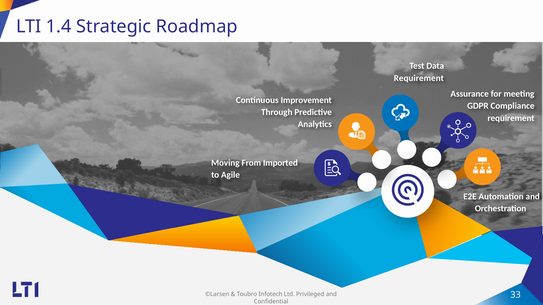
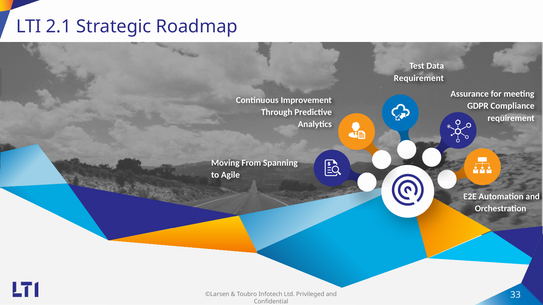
1.4: 1.4 -> 2.1
Imported: Imported -> Spanning
